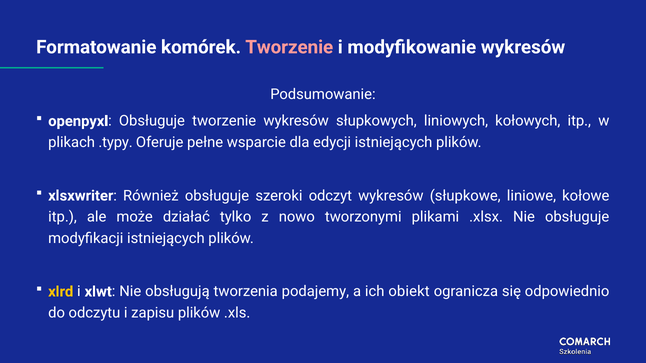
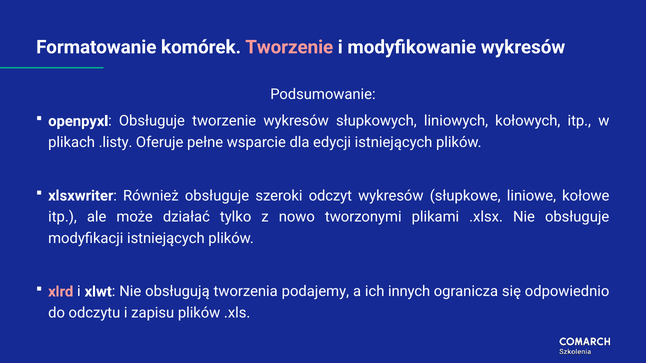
.typy: .typy -> .listy
xlrd colour: yellow -> pink
obiekt: obiekt -> innych
